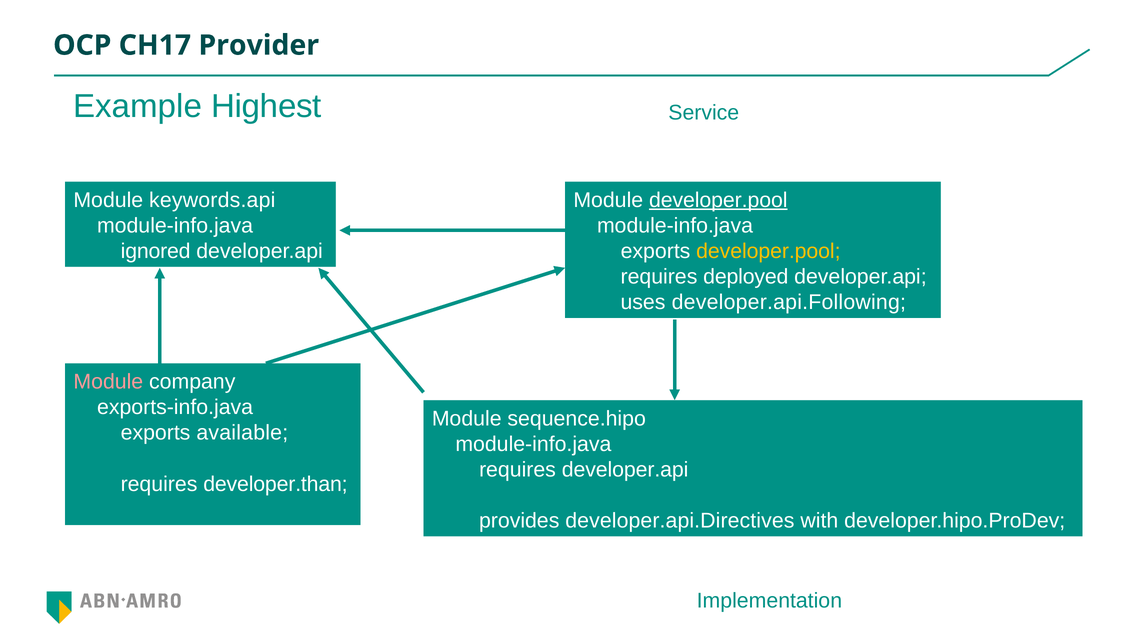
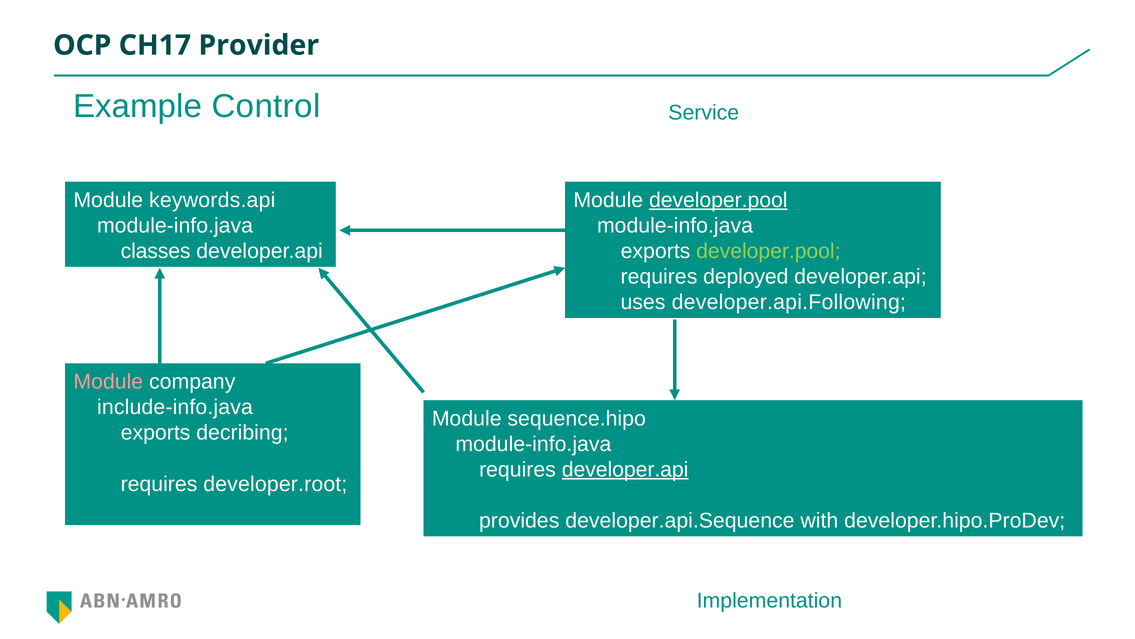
Highest: Highest -> Control
ignored: ignored -> classes
developer.pool at (768, 251) colour: yellow -> light green
exports-info.java: exports-info.java -> include-info.java
available: available -> decribing
developer.api at (625, 469) underline: none -> present
developer.than: developer.than -> developer.root
developer.api.Directives: developer.api.Directives -> developer.api.Sequence
